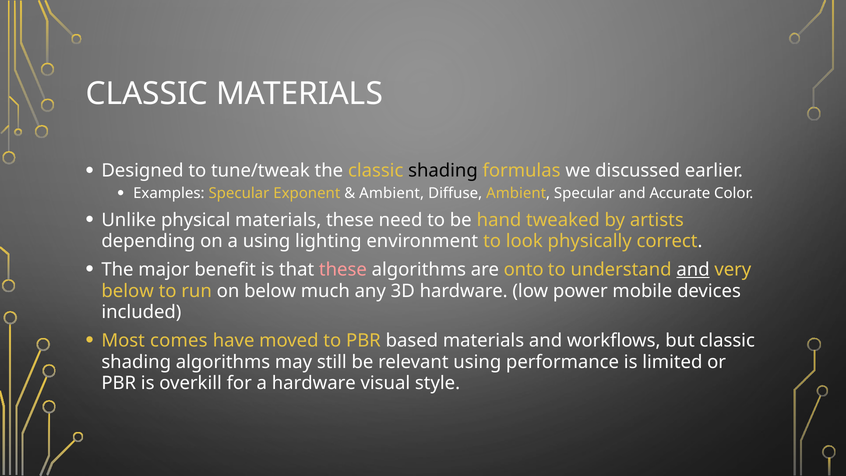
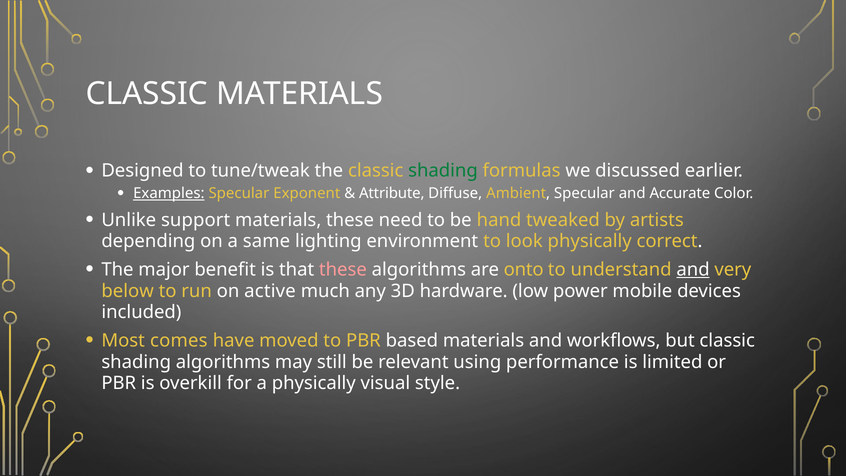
shading at (443, 171) colour: black -> green
Examples underline: none -> present
Ambient at (392, 193): Ambient -> Attribute
physical: physical -> support
a using: using -> same
on below: below -> active
a hardware: hardware -> physically
